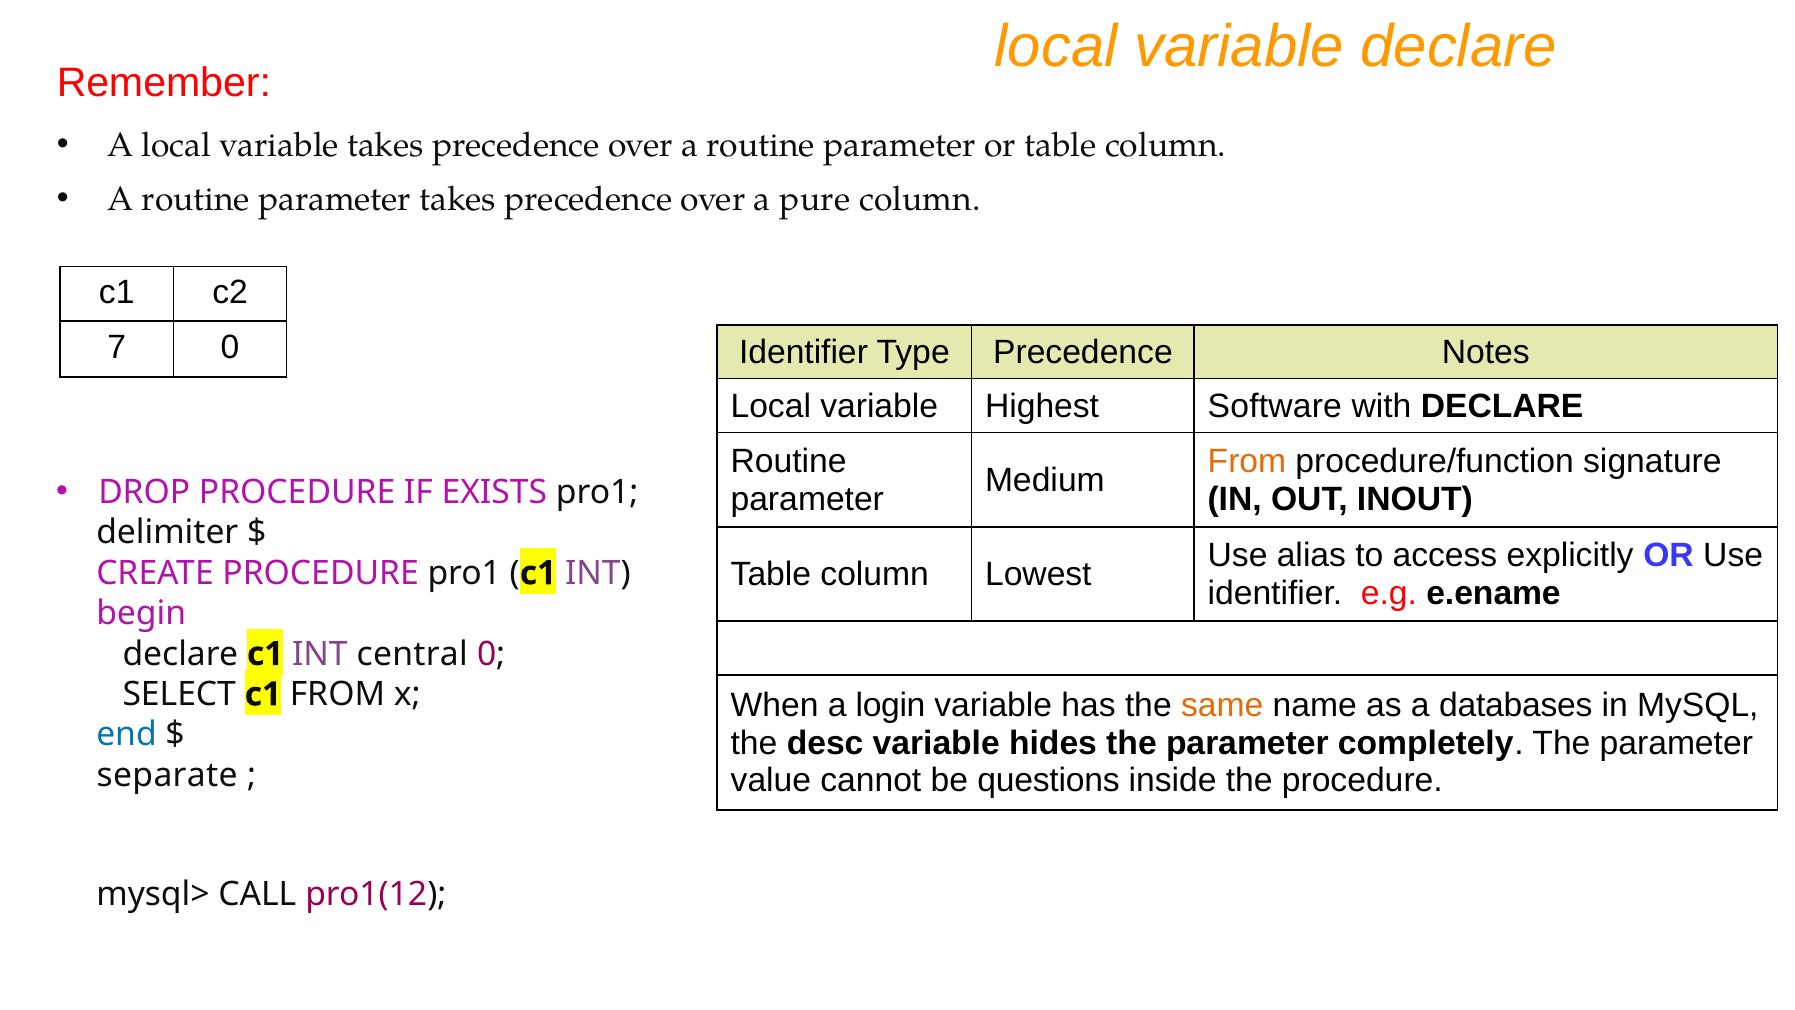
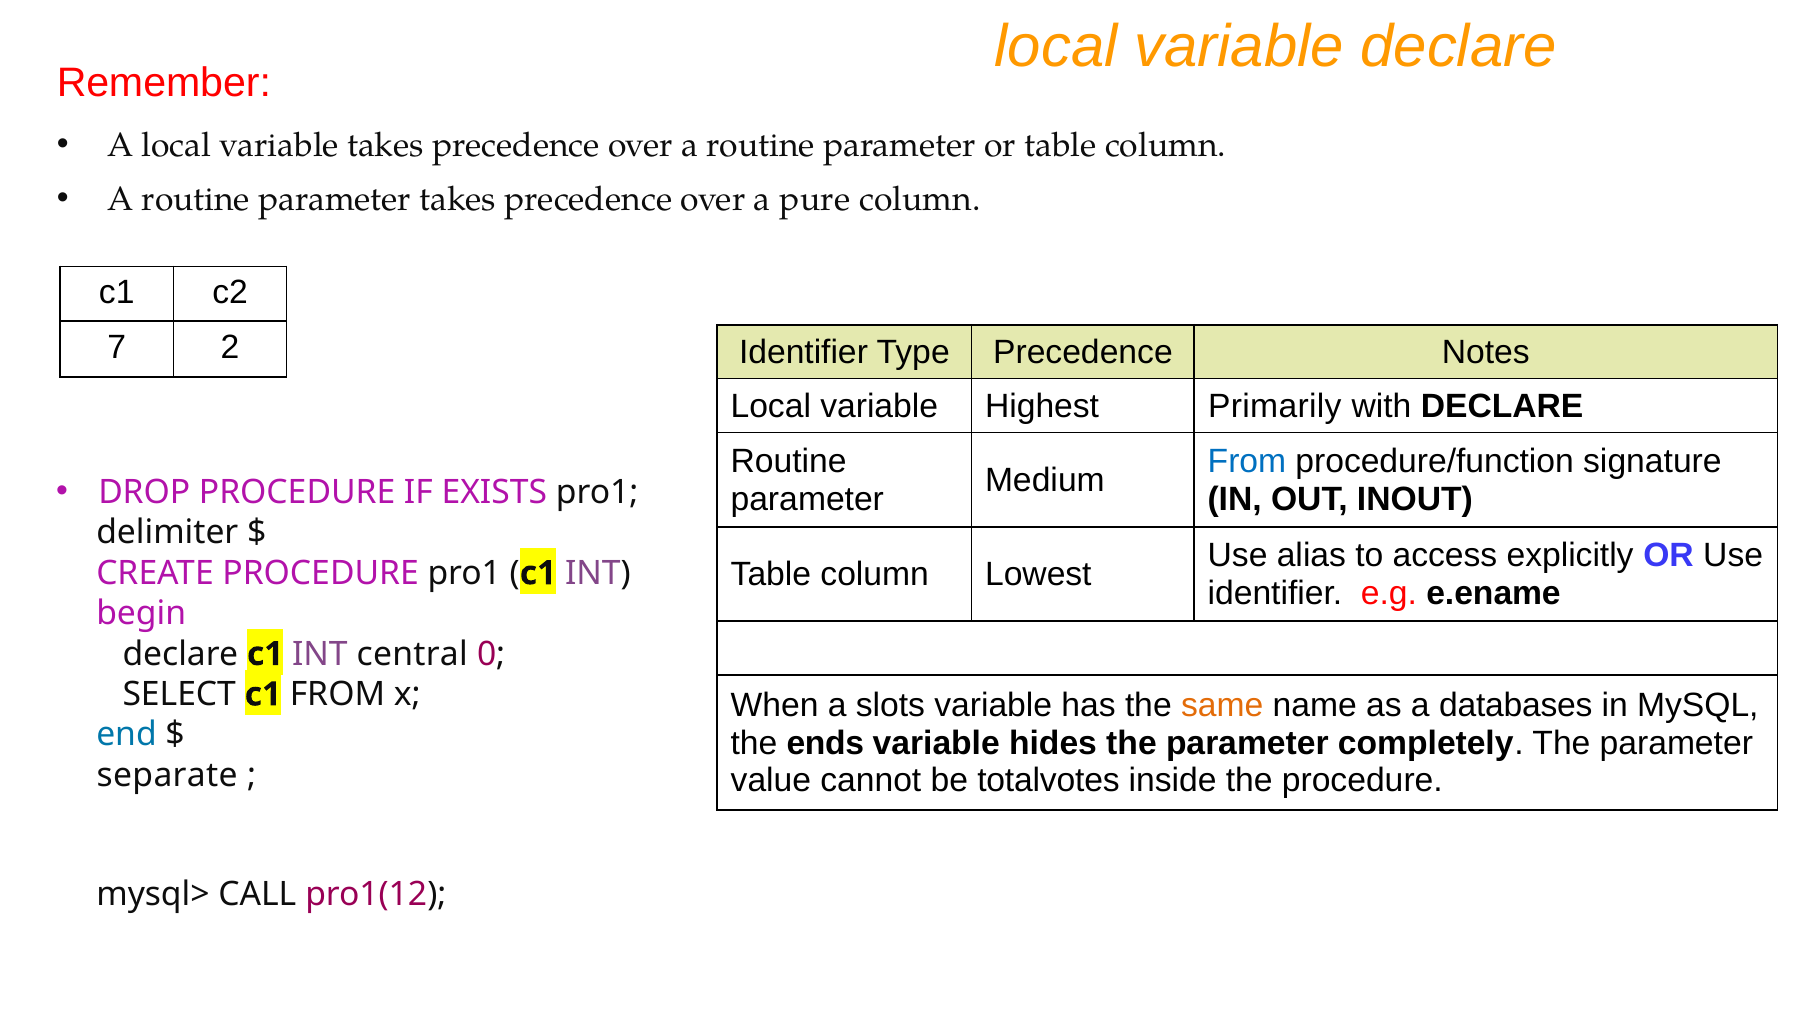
7 0: 0 -> 2
Software: Software -> Primarily
From at (1247, 461) colour: orange -> blue
login: login -> slots
desc: desc -> ends
questions: questions -> totalvotes
